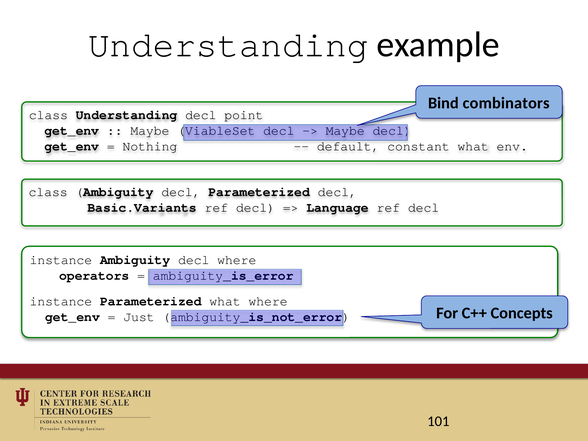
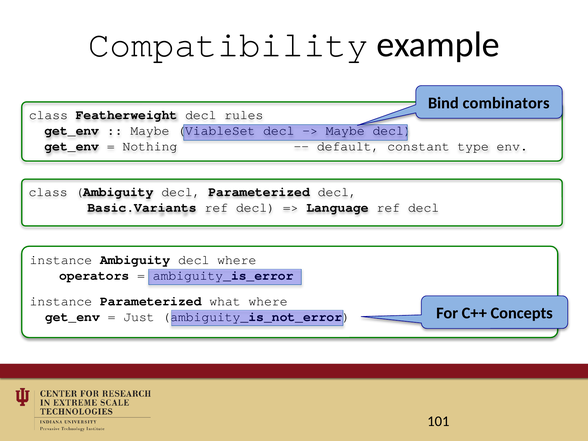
Understanding at (228, 45): Understanding -> Compatibility
class Understanding: Understanding -> Featherweight
point: point -> rules
what at (473, 146): what -> type
